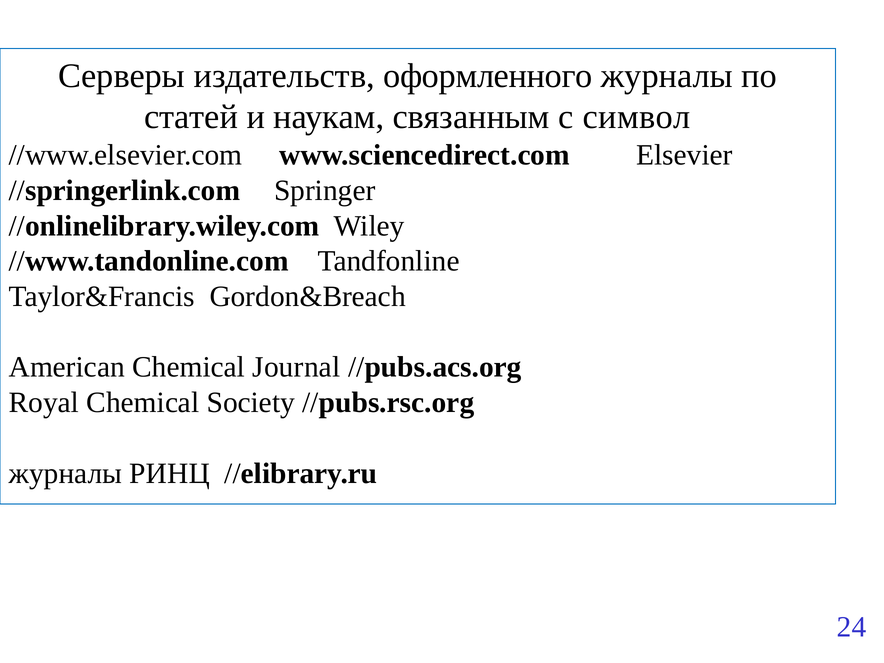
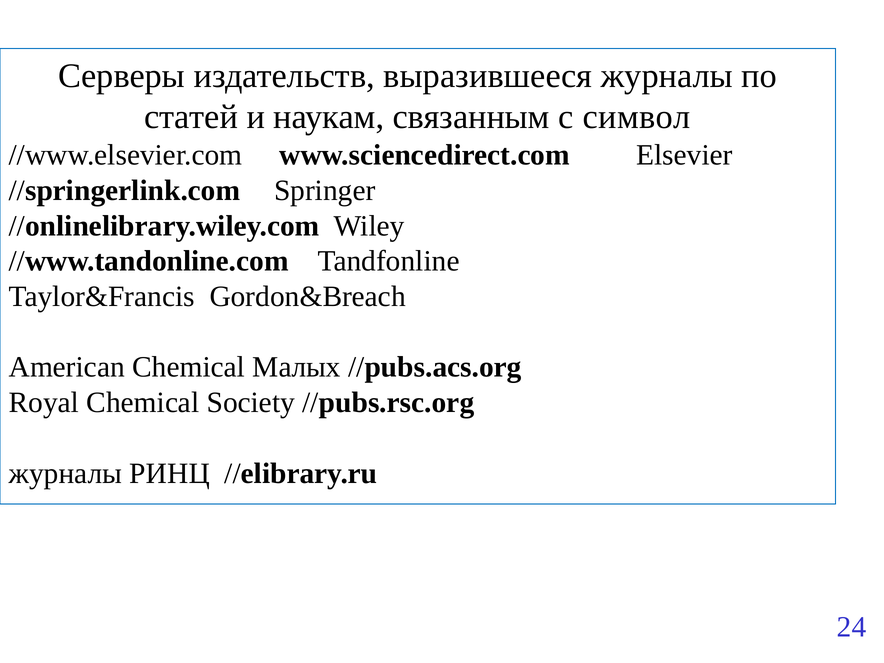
оформленного: оформленного -> выразившееся
Journal: Journal -> Малых
